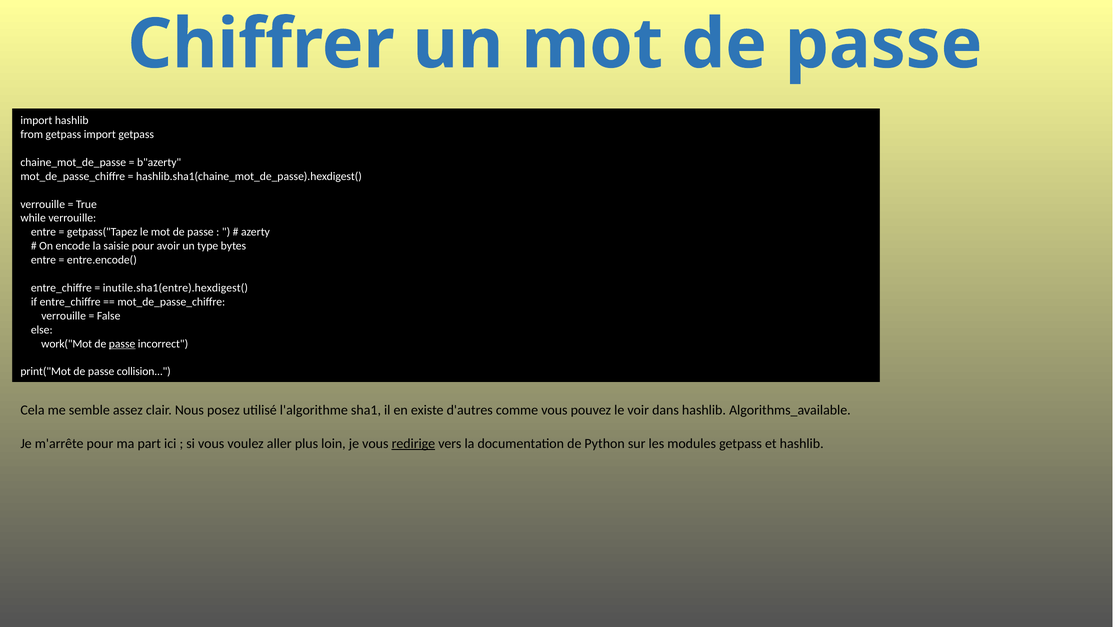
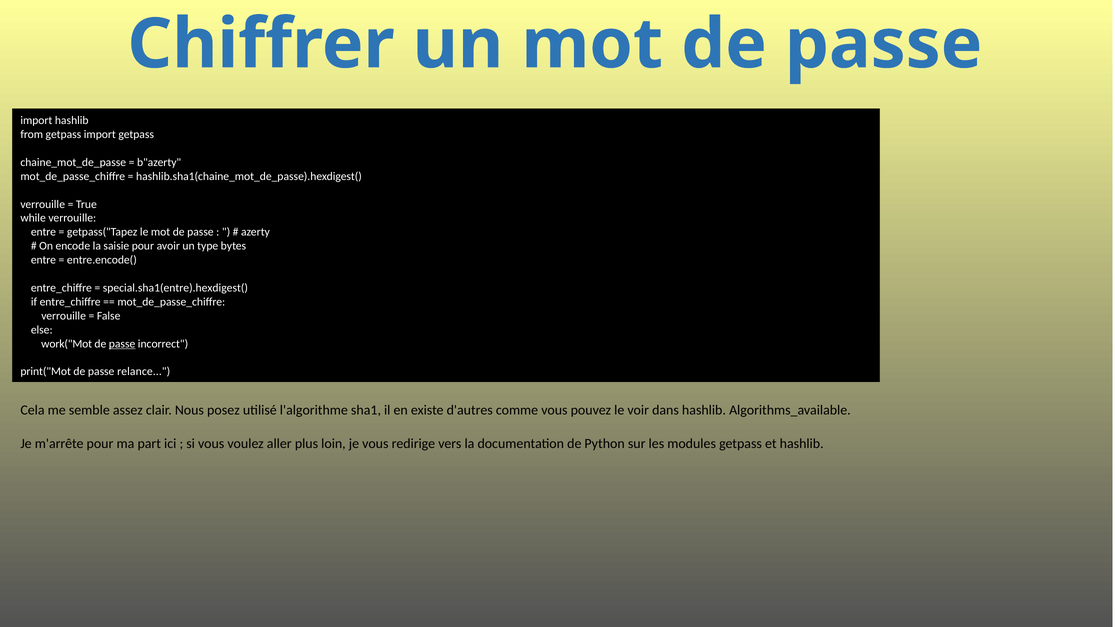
inutile.sha1(entre).hexdigest(: inutile.sha1(entre).hexdigest( -> special.sha1(entre).hexdigest(
collision: collision -> relance
redirige underline: present -> none
